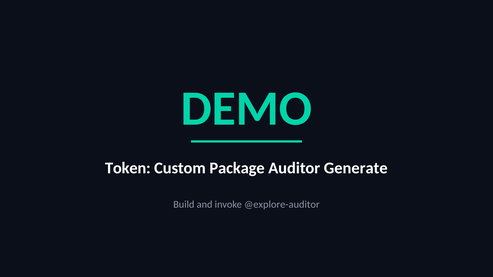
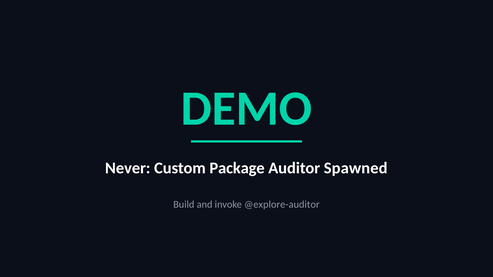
Token: Token -> Never
Generate: Generate -> Spawned
